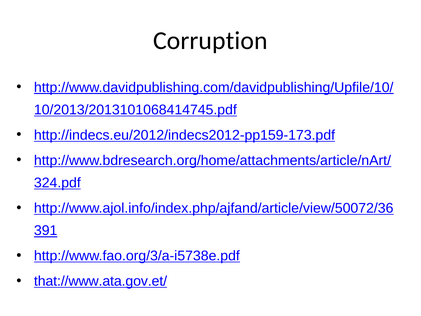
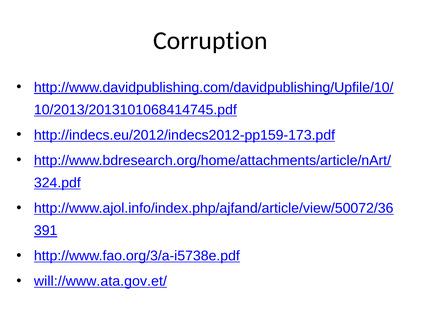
that://www.ata.gov.et/: that://www.ata.gov.et/ -> will://www.ata.gov.et/
